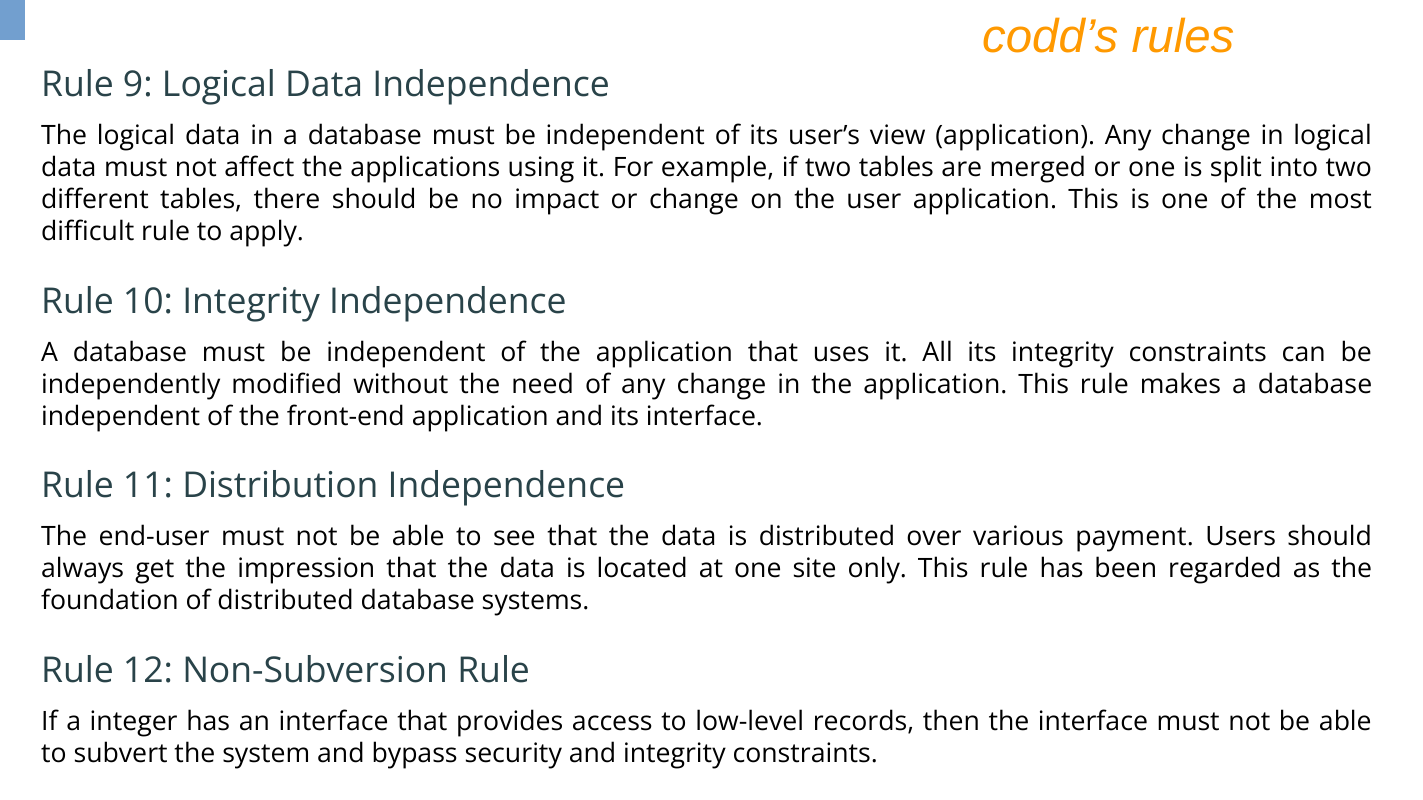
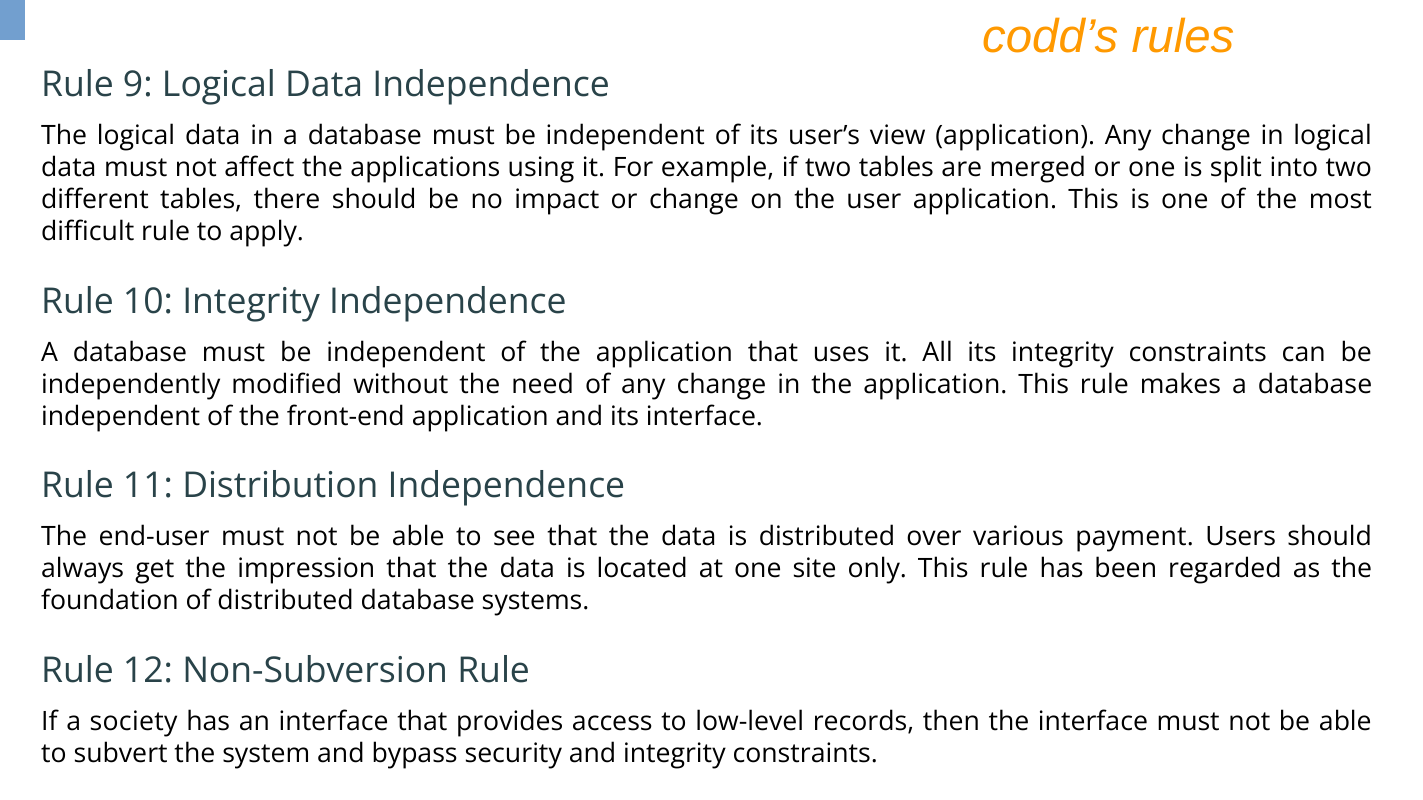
integer: integer -> society
